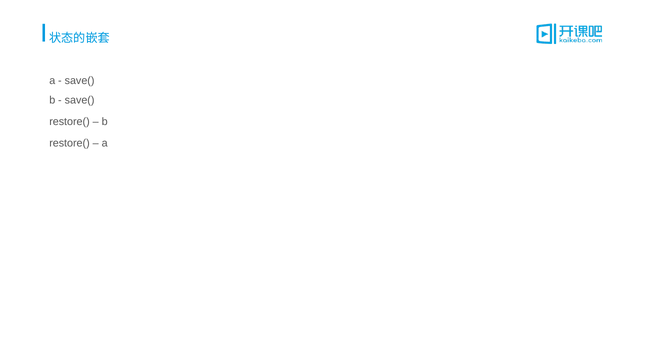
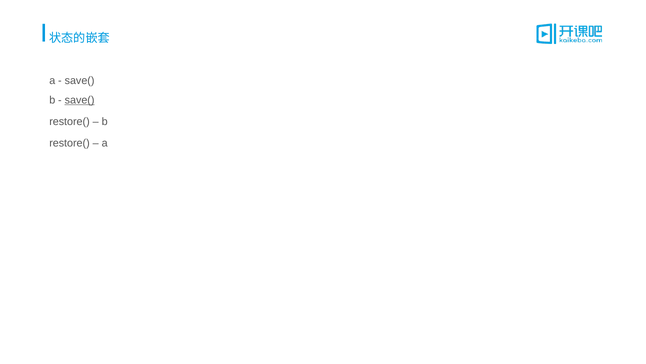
save( at (80, 100) underline: none -> present
